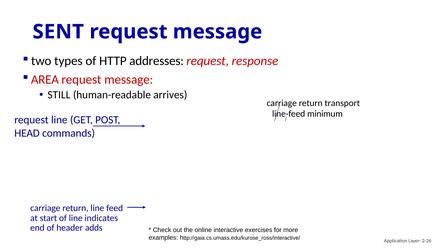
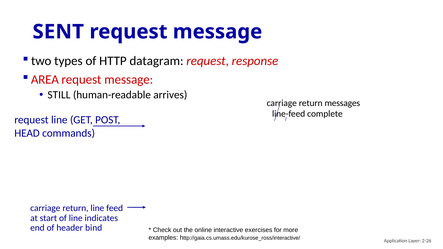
addresses: addresses -> datagram
transport: transport -> messages
minimum: minimum -> complete
adds: adds -> bind
